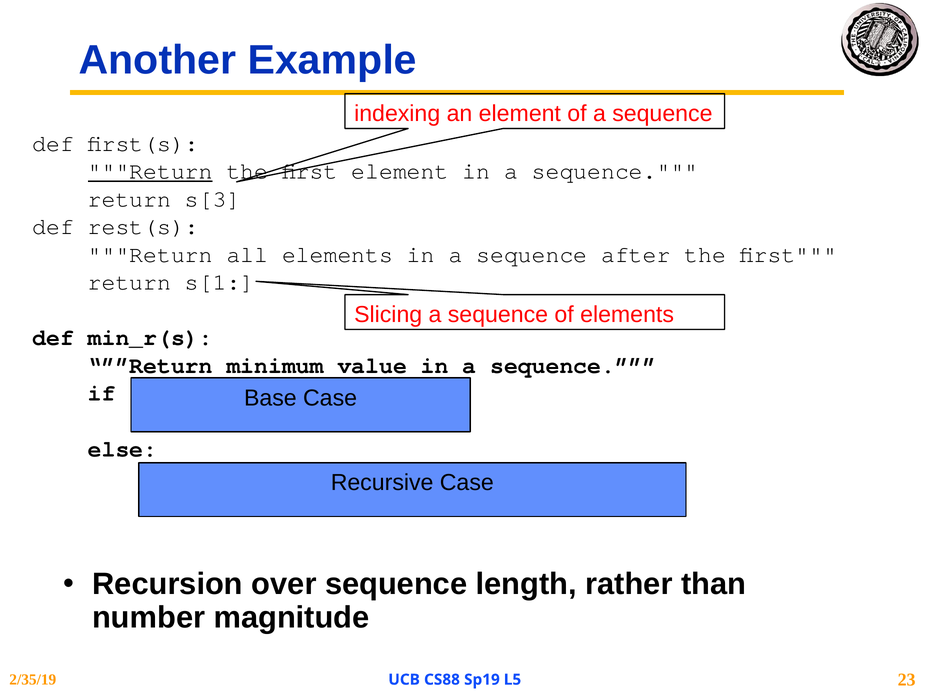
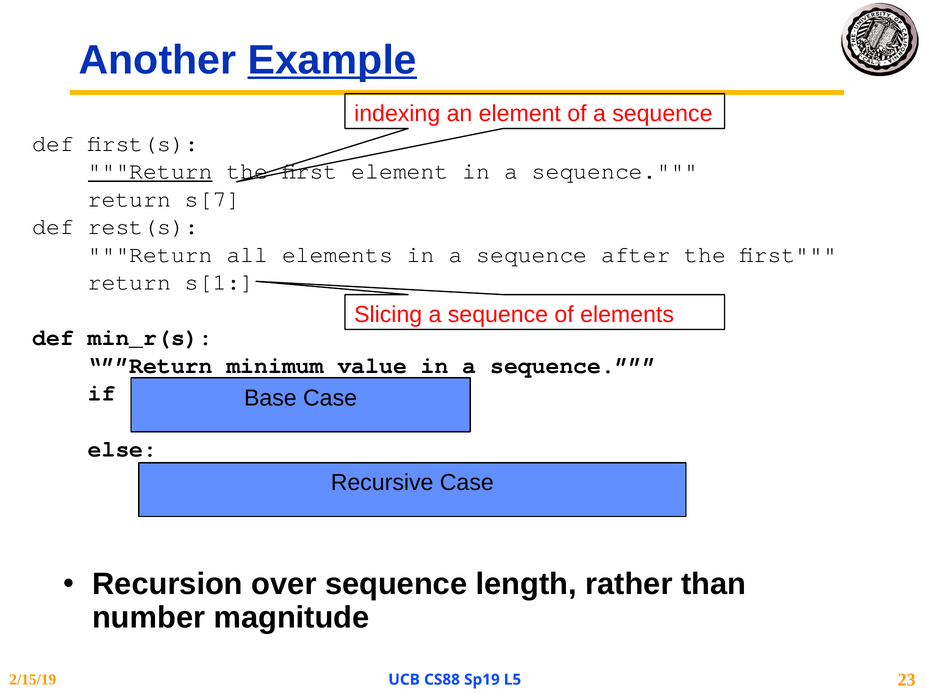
Example underline: none -> present
s[3: s[3 -> s[7
2/35/19: 2/35/19 -> 2/15/19
